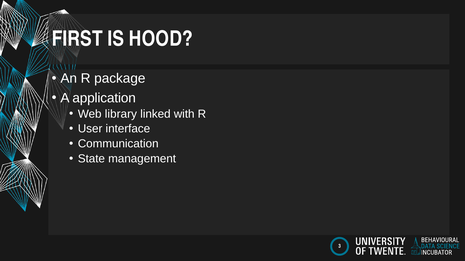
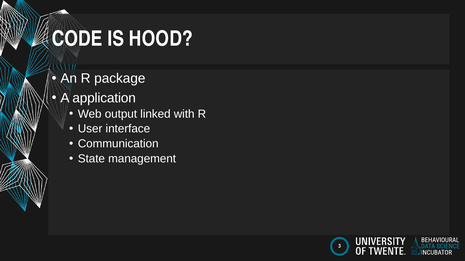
FIRST: FIRST -> CODE
library: library -> output
